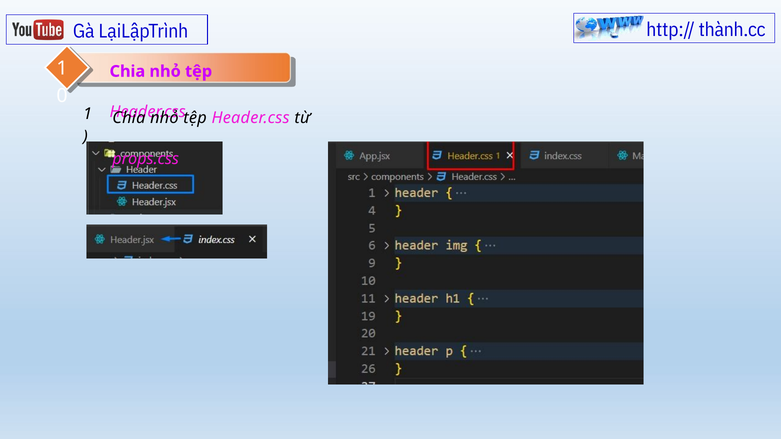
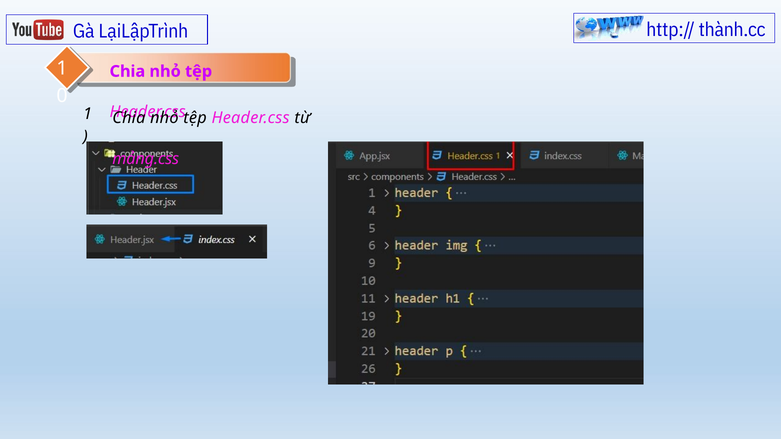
props.css: props.css -> mảng.css
